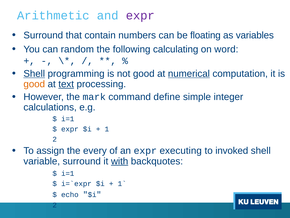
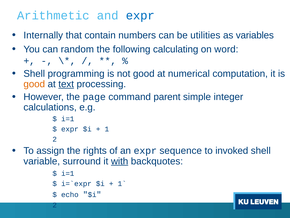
expr at (140, 15) colour: purple -> blue
Surround at (43, 35): Surround -> Internally
floating: floating -> utilities
Shell at (34, 73) underline: present -> none
numerical underline: present -> none
mark: mark -> page
define: define -> parent
every: every -> rights
executing: executing -> sequence
